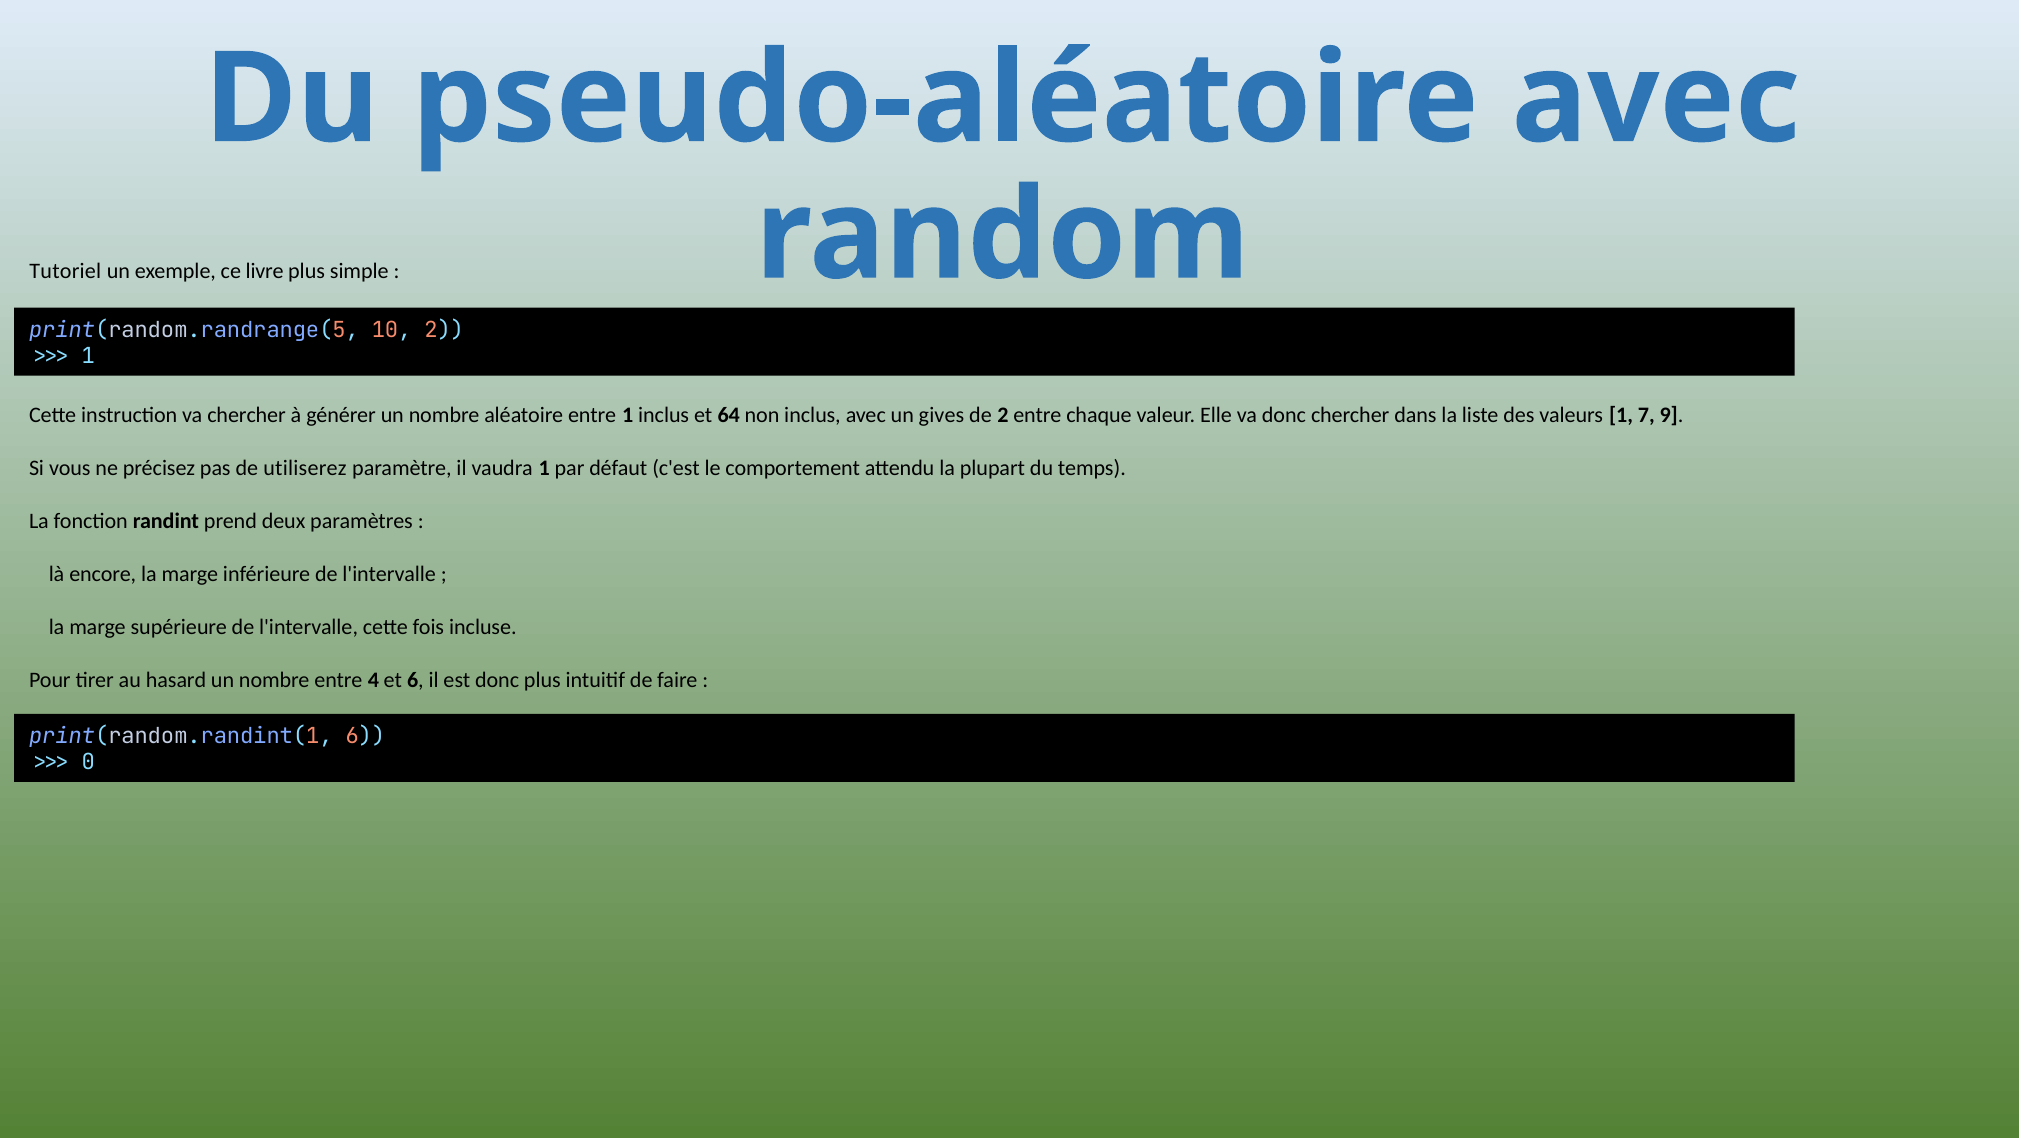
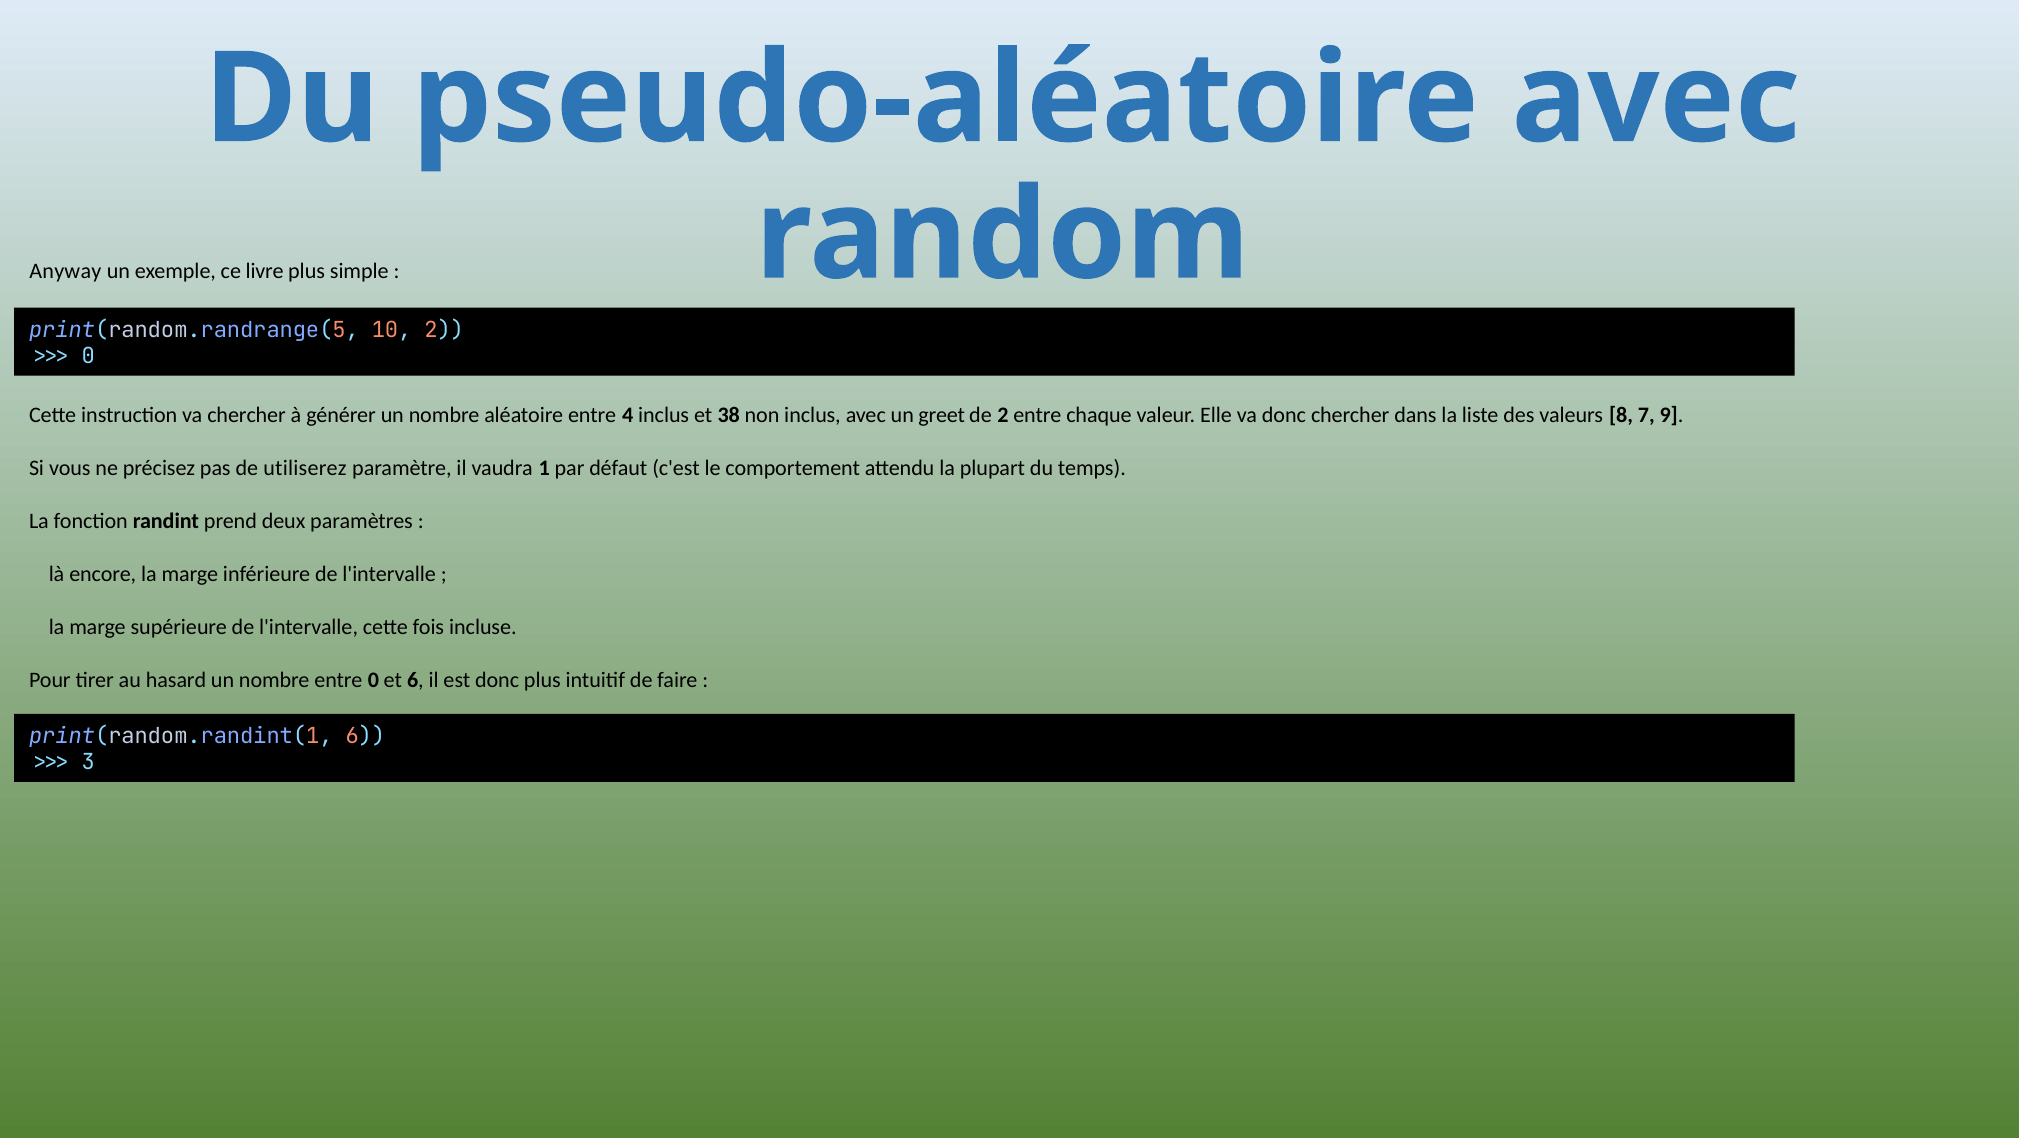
Tutoriel: Tutoriel -> Anyway
1 at (88, 357): 1 -> 0
entre 1: 1 -> 4
64: 64 -> 38
gives: gives -> greet
valeurs 1: 1 -> 8
entre 4: 4 -> 0
0: 0 -> 3
